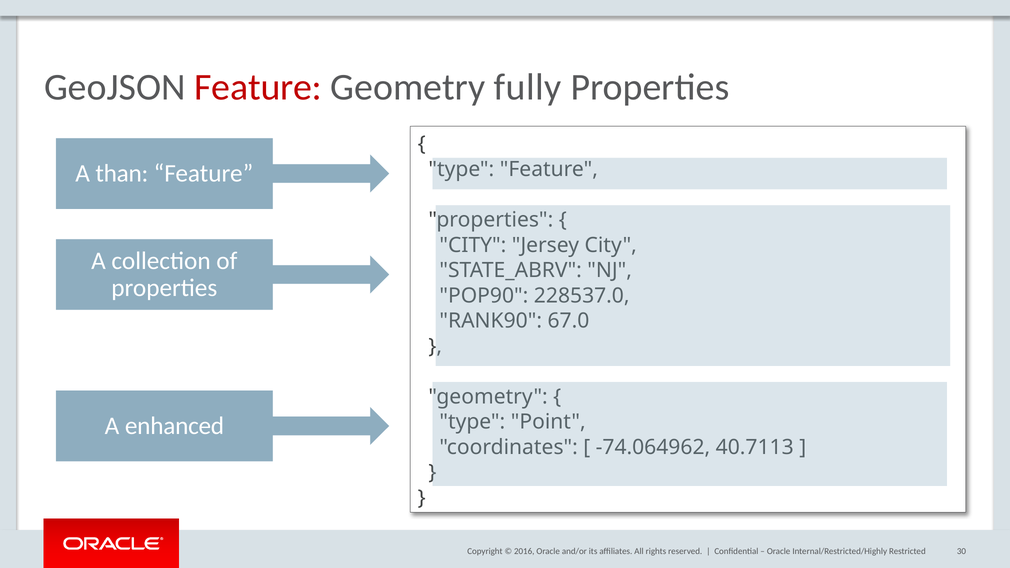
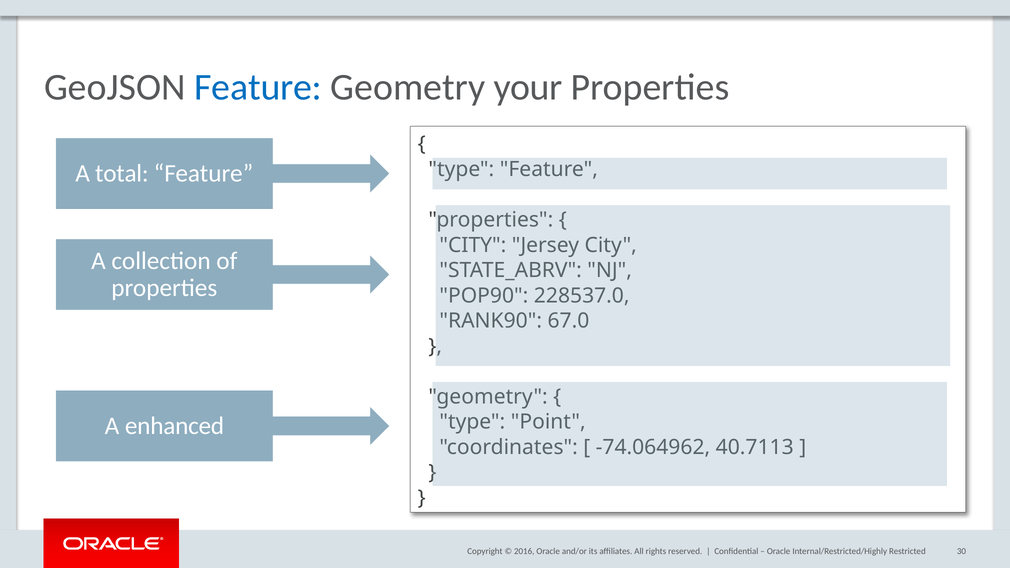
Feature at (258, 88) colour: red -> blue
fully: fully -> your
than: than -> total
